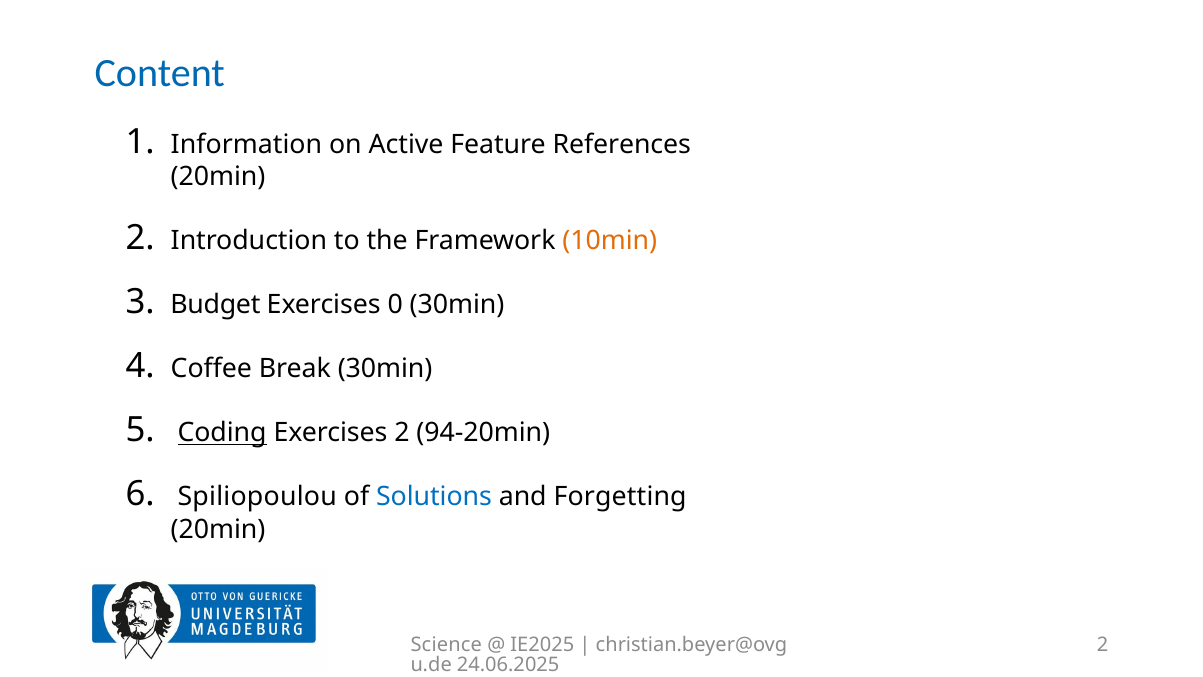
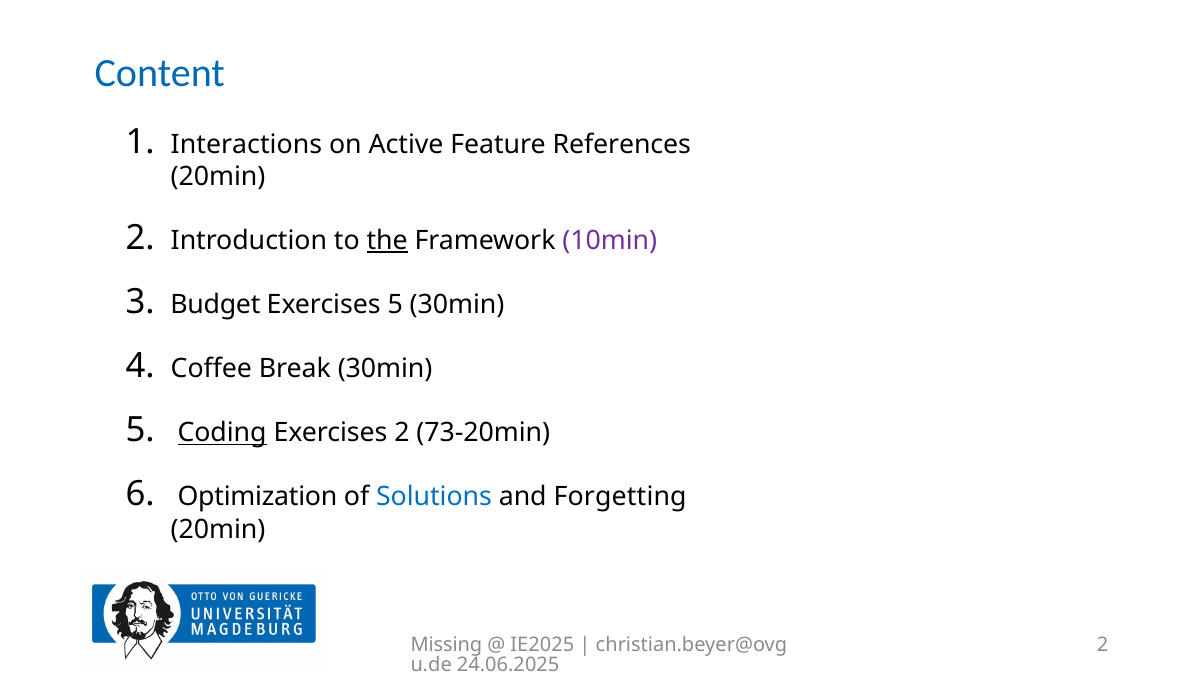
Information: Information -> Interactions
the underline: none -> present
10min colour: orange -> purple
Exercises 0: 0 -> 5
94-20min: 94-20min -> 73-20min
Spiliopoulou: Spiliopoulou -> Optimization
Science: Science -> Missing
